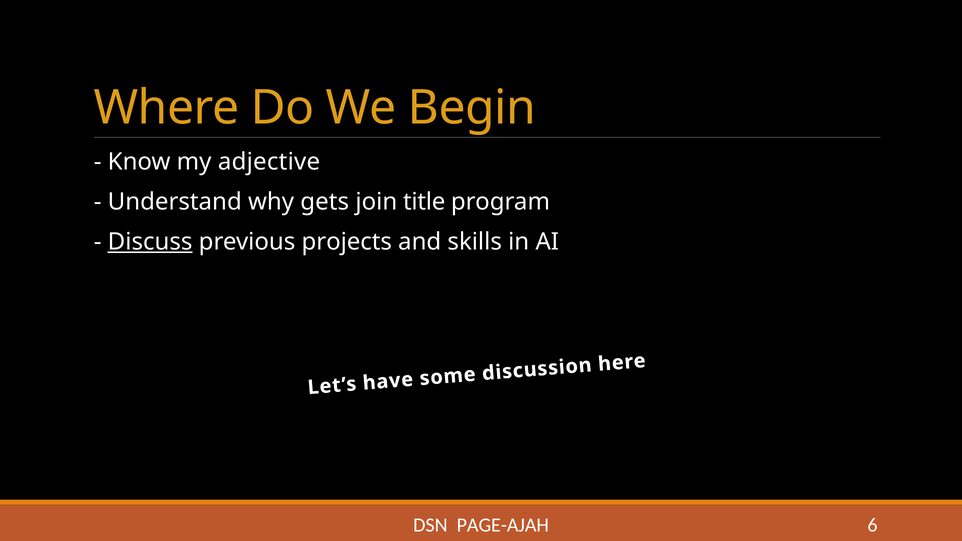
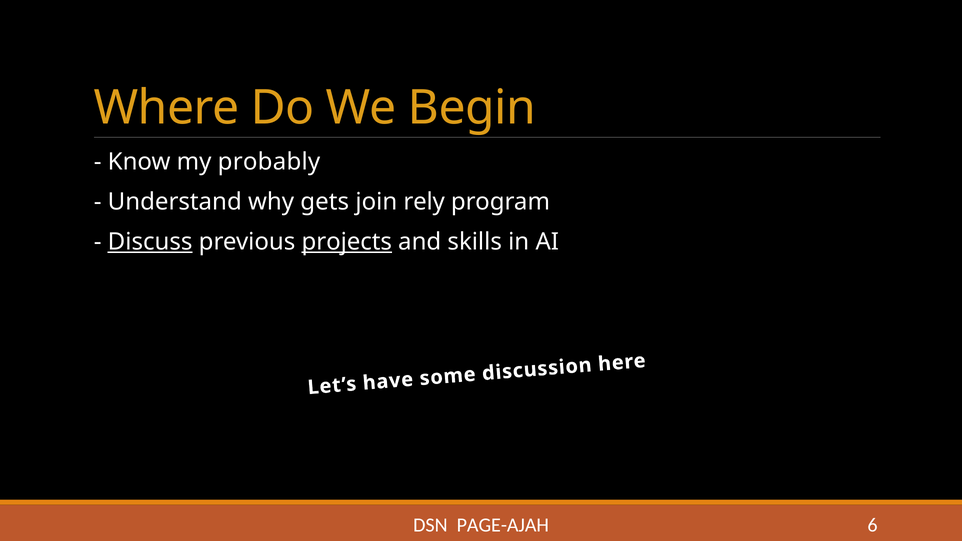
adjective: adjective -> probably
title: title -> rely
projects underline: none -> present
